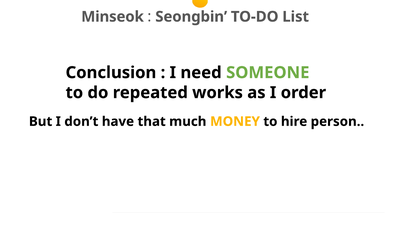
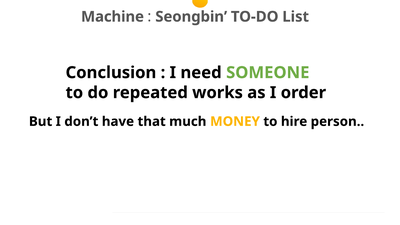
Minseok: Minseok -> Machine
